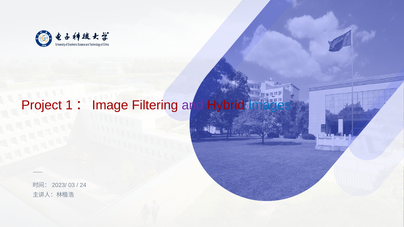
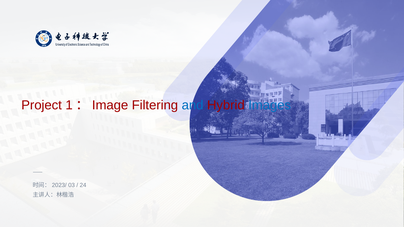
and colour: purple -> blue
